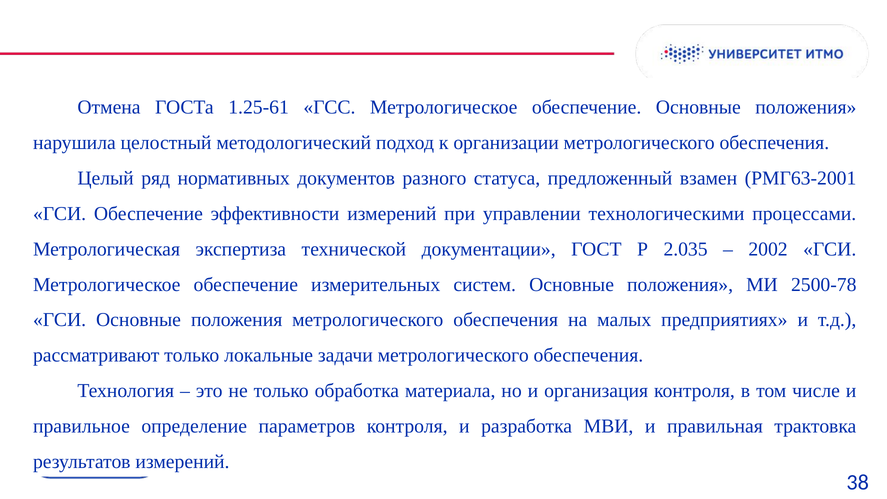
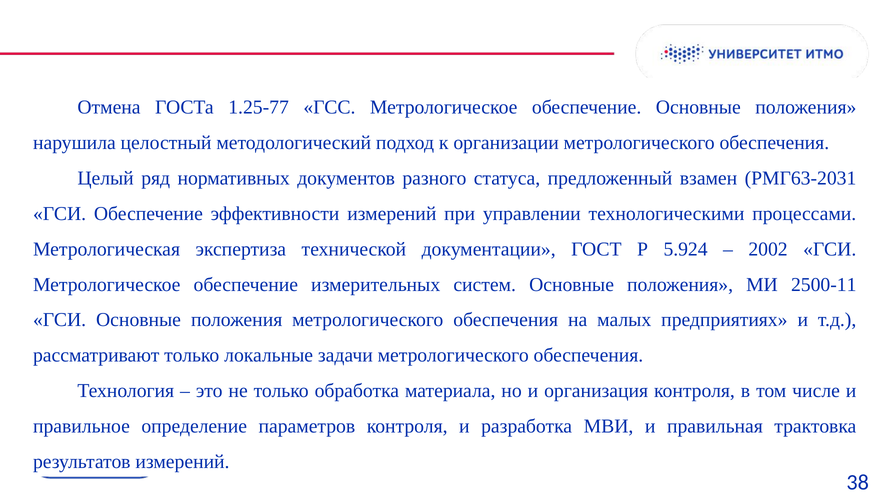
1.25-61: 1.25-61 -> 1.25-77
РМГ63-2001: РМГ63-2001 -> РМГ63-2031
2.035: 2.035 -> 5.924
2500-78: 2500-78 -> 2500-11
